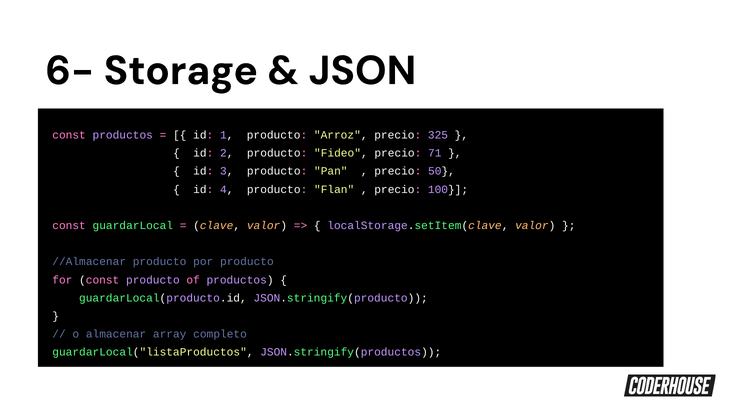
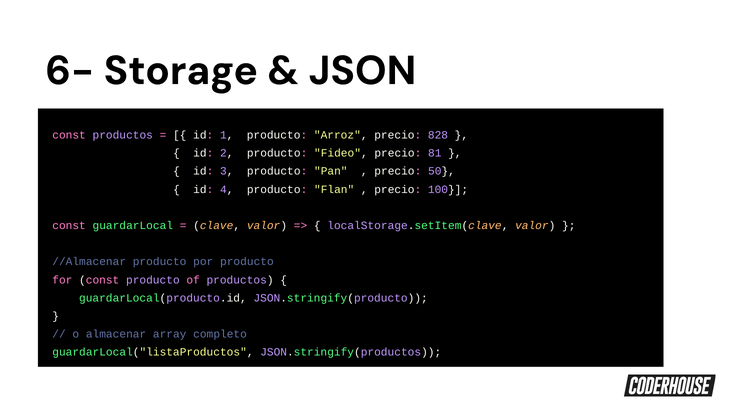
325: 325 -> 828
71: 71 -> 81
